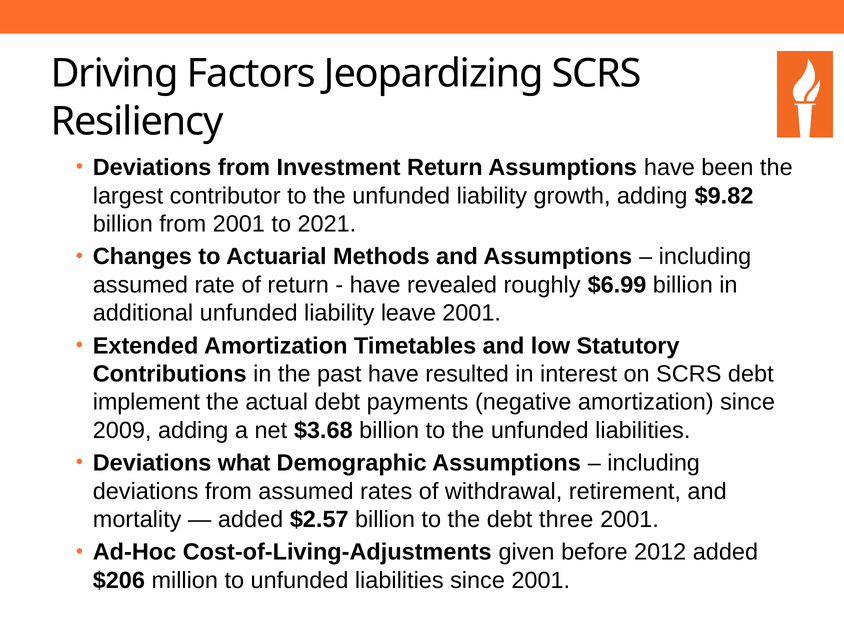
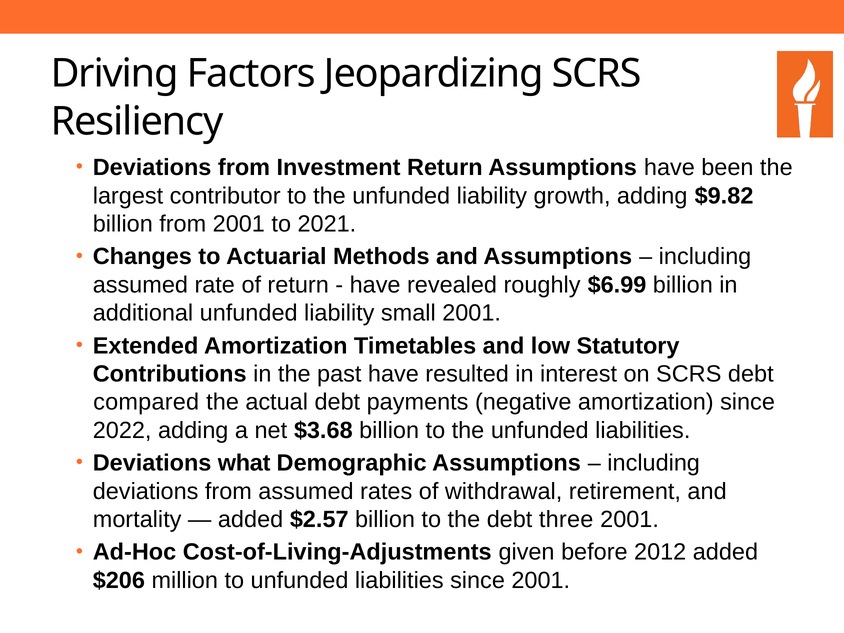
leave: leave -> small
implement: implement -> compared
2009: 2009 -> 2022
